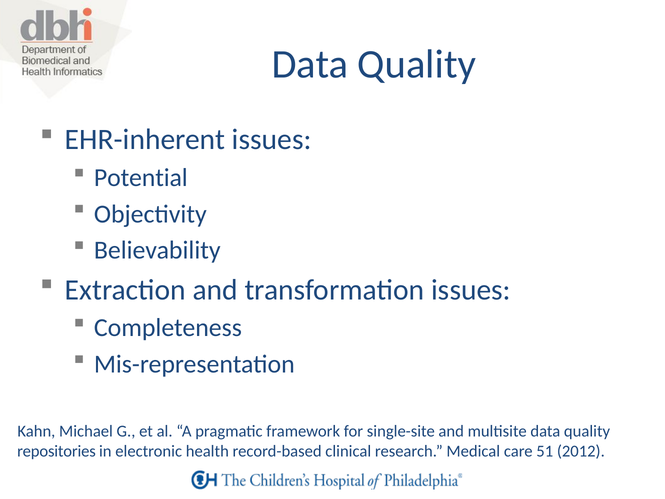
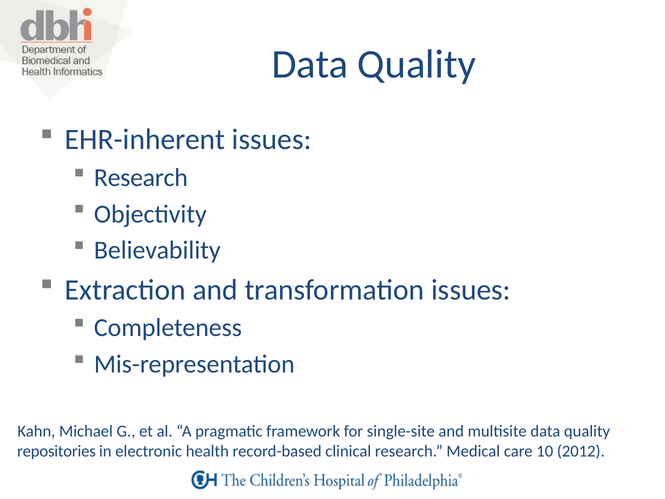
Potential at (141, 178): Potential -> Research
51: 51 -> 10
